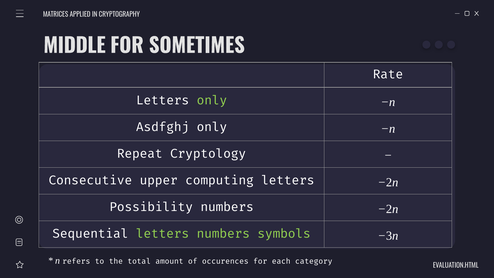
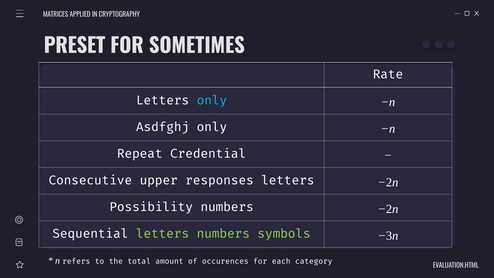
MIDDLE: MIDDLE -> PRESET
only at (212, 100) colour: light green -> light blue
Cryptology: Cryptology -> Credential
upper/computing: upper/computing -> upper/responses
